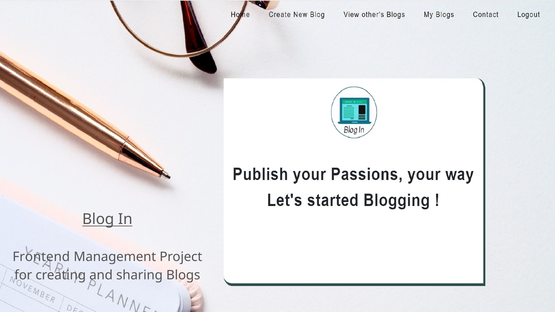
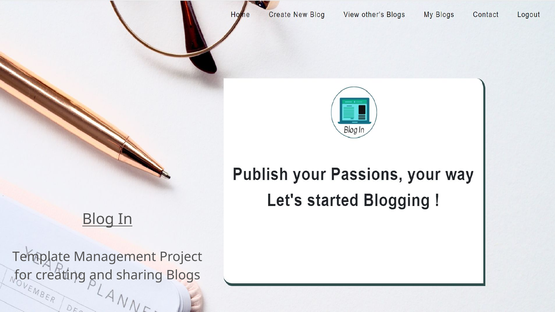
Frontend: Frontend -> Template
